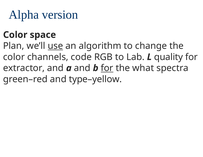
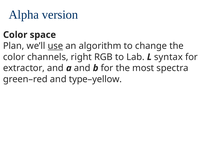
code: code -> right
quality: quality -> syntax
for at (107, 68) underline: present -> none
what: what -> most
